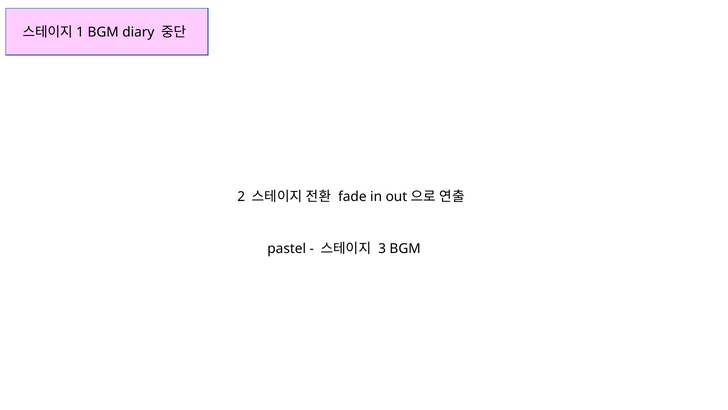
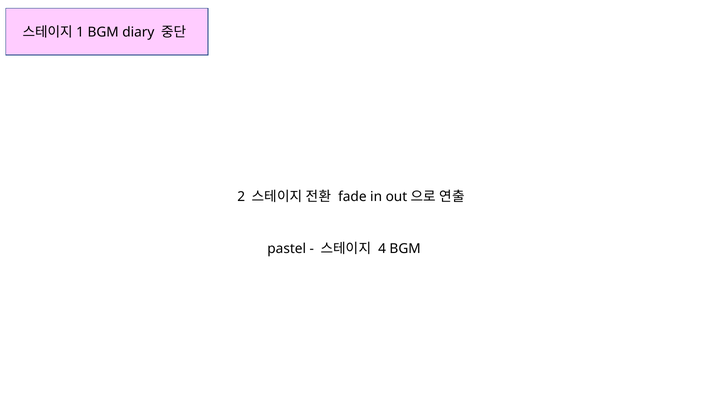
3: 3 -> 4
